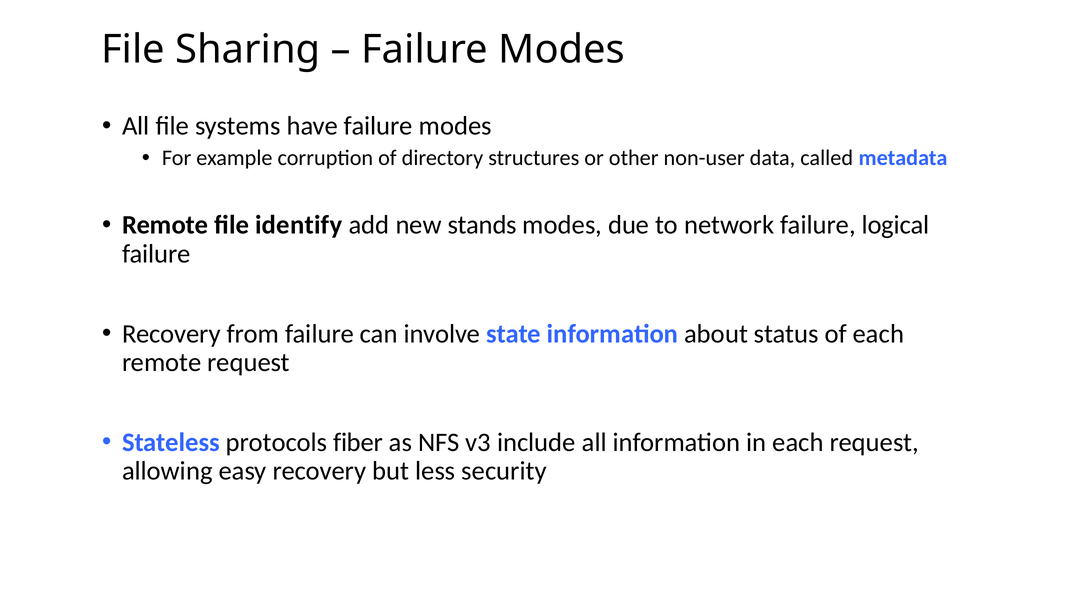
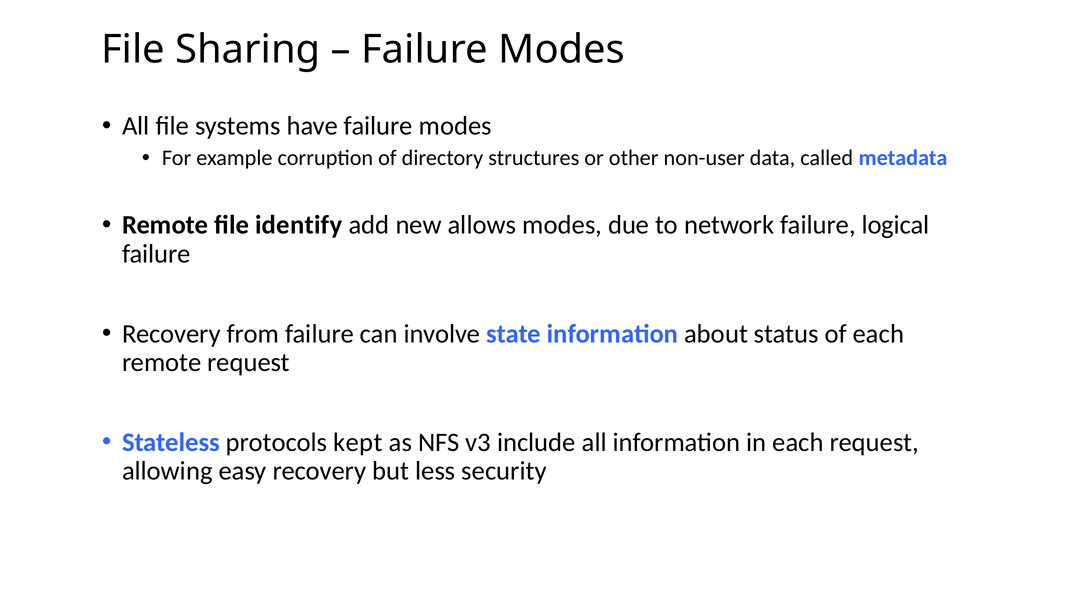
stands: stands -> allows
fiber: fiber -> kept
